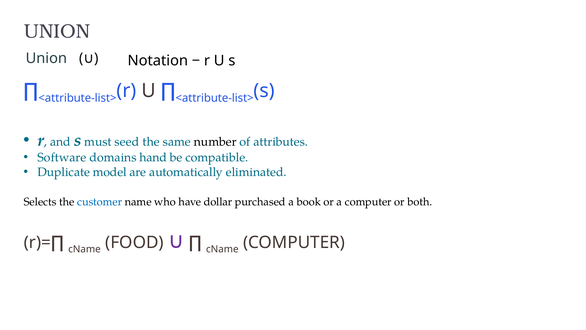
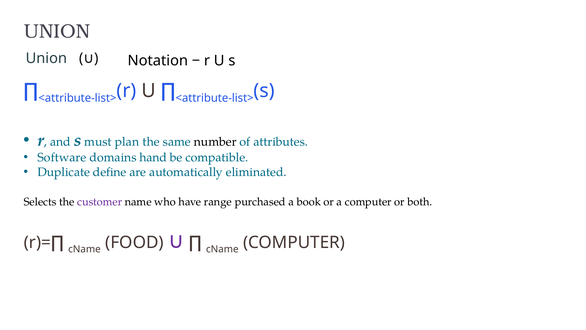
seed: seed -> plan
model: model -> define
customer colour: blue -> purple
dollar: dollar -> range
